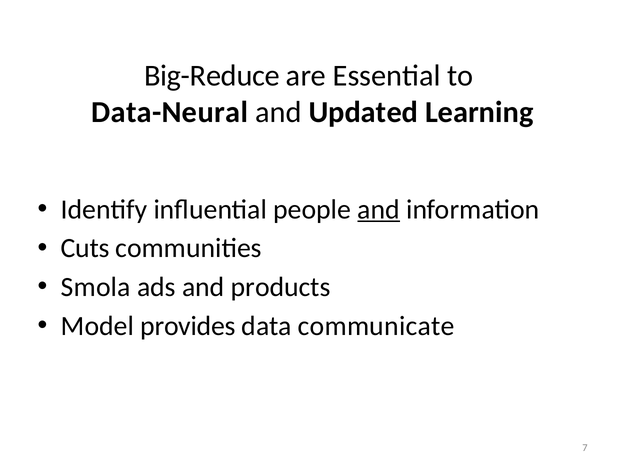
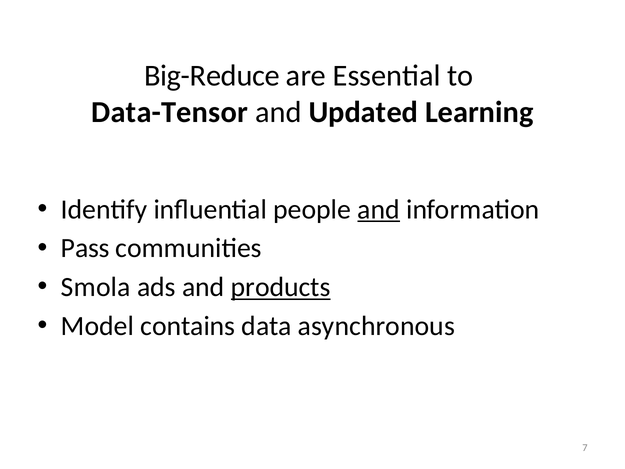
Data-Neural: Data-Neural -> Data-Tensor
Cuts: Cuts -> Pass
products underline: none -> present
provides: provides -> contains
communicate: communicate -> asynchronous
